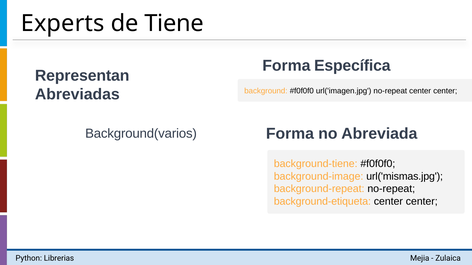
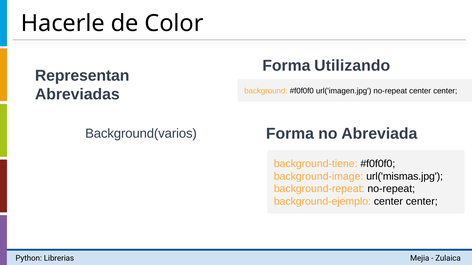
Experts: Experts -> Hacerle
Tiene: Tiene -> Color
Específica: Específica -> Utilizando
background-etiqueta: background-etiqueta -> background-ejemplo
